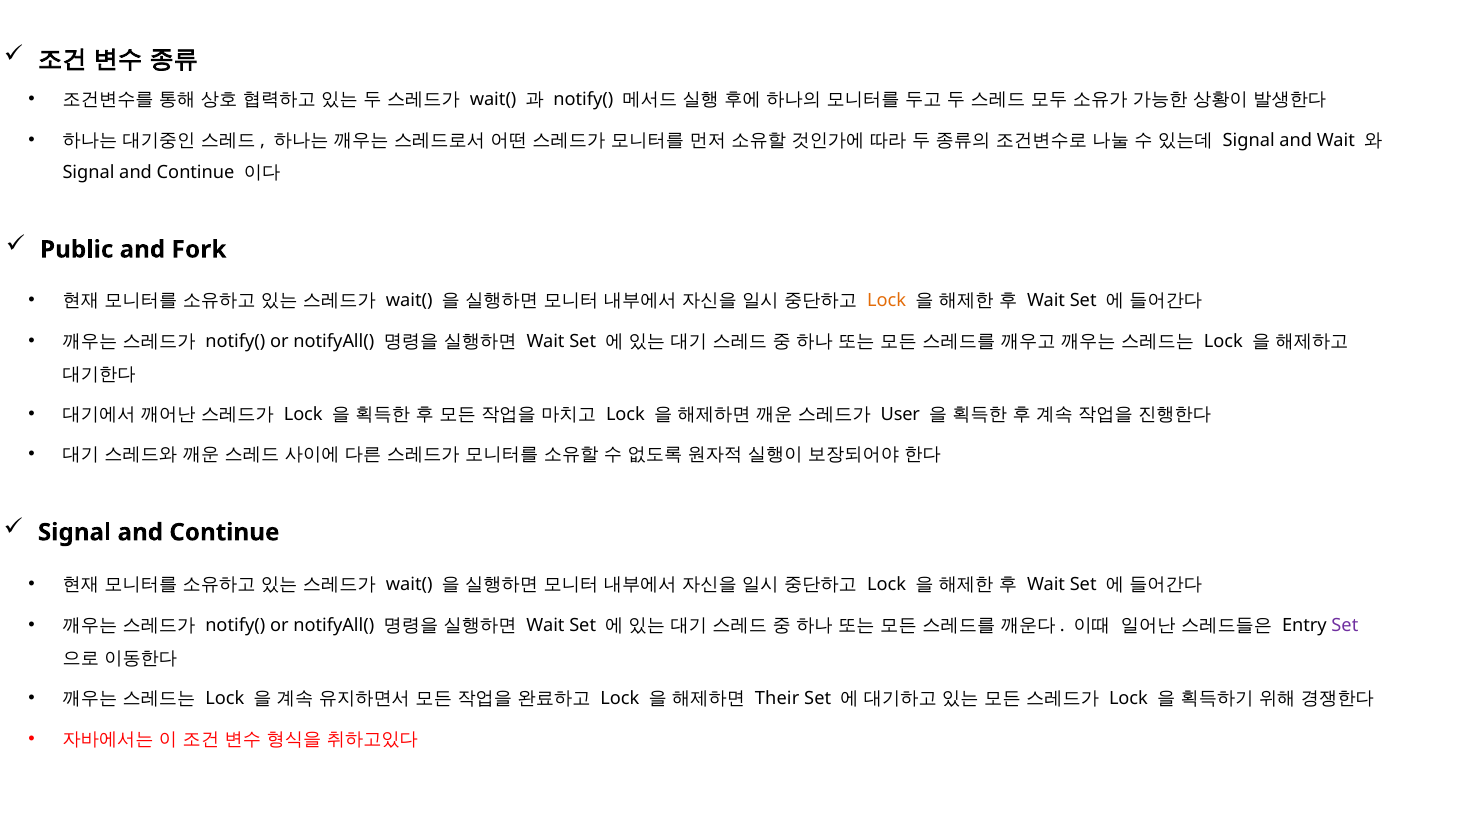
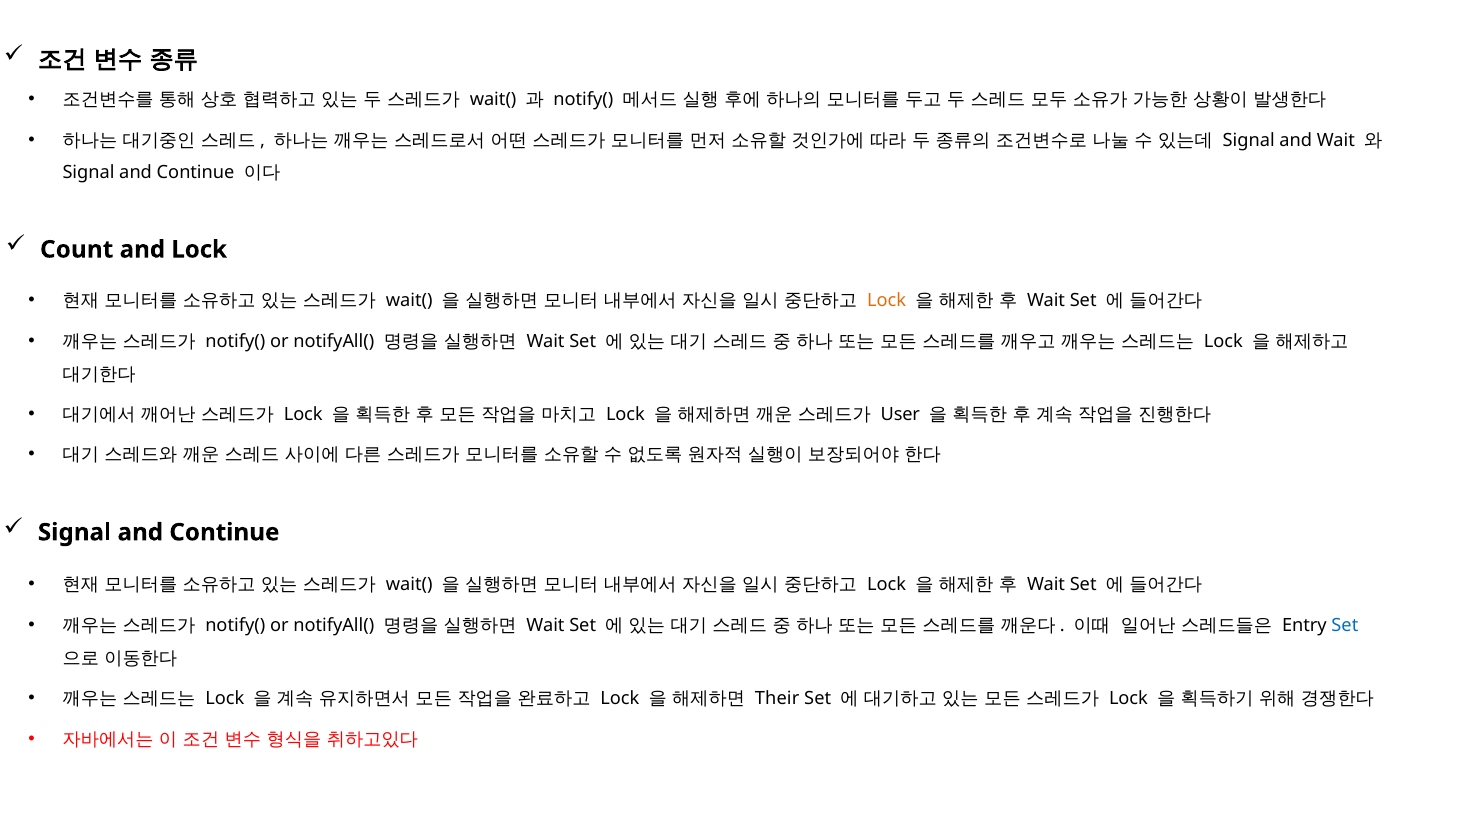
Public: Public -> Count
and Fork: Fork -> Lock
Set at (1345, 625) colour: purple -> blue
